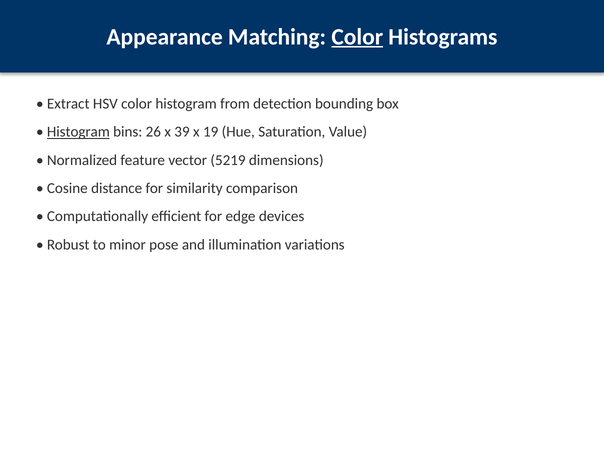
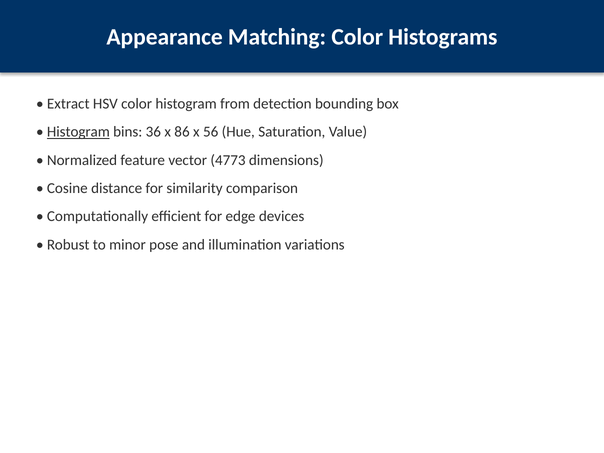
Color at (357, 37) underline: present -> none
26: 26 -> 36
39: 39 -> 86
19: 19 -> 56
5219: 5219 -> 4773
